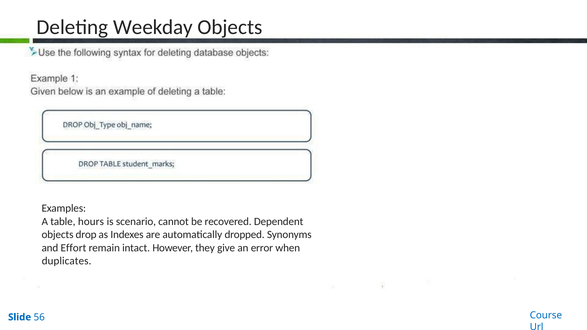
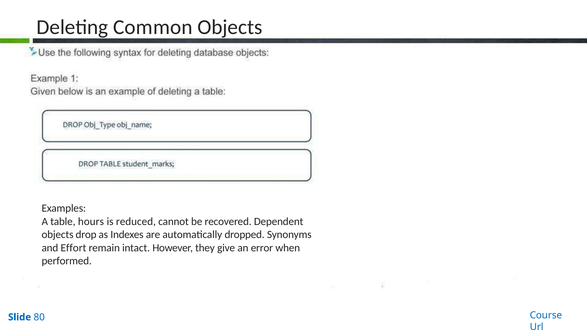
Weekday: Weekday -> Common
scenario: scenario -> reduced
duplicates: duplicates -> performed
56: 56 -> 80
